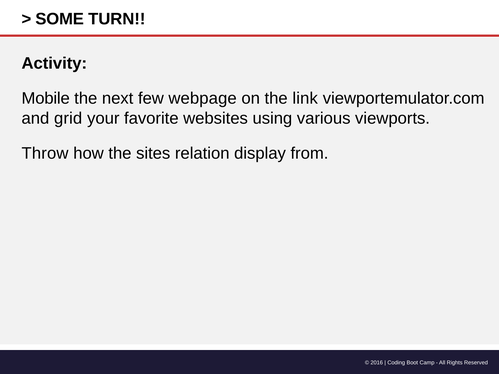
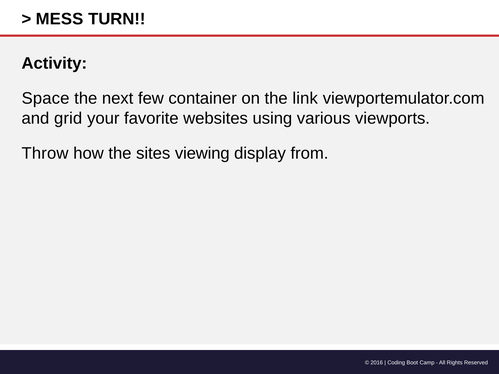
SOME: SOME -> MESS
Mobile: Mobile -> Space
webpage: webpage -> container
relation: relation -> viewing
